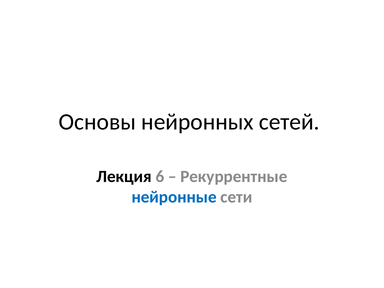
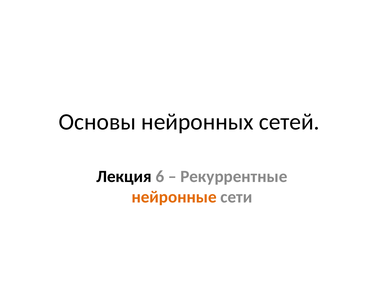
нейронные colour: blue -> orange
